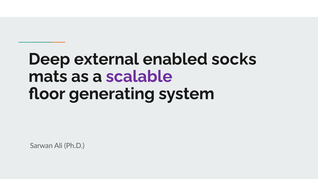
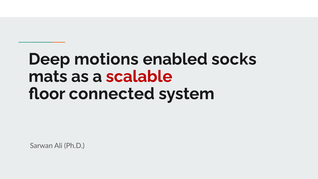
external: external -> motions
scalable colour: purple -> red
generating: generating -> connected
